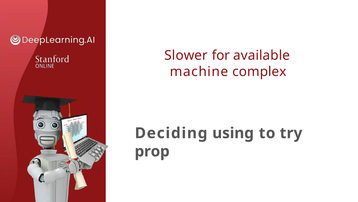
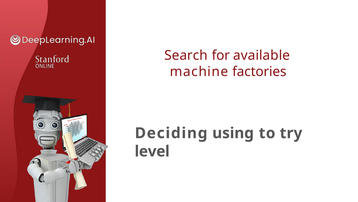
Slower: Slower -> Search
complex: complex -> factories
prop: prop -> level
